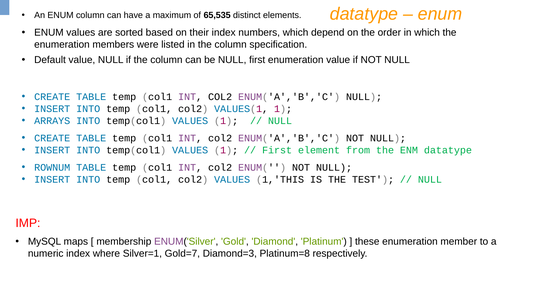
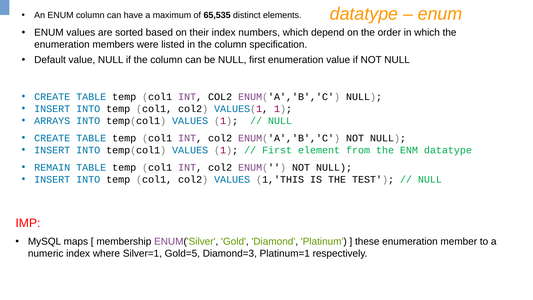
ROWNUM: ROWNUM -> REMAIN
Gold=7: Gold=7 -> Gold=5
Platinum=8: Platinum=8 -> Platinum=1
